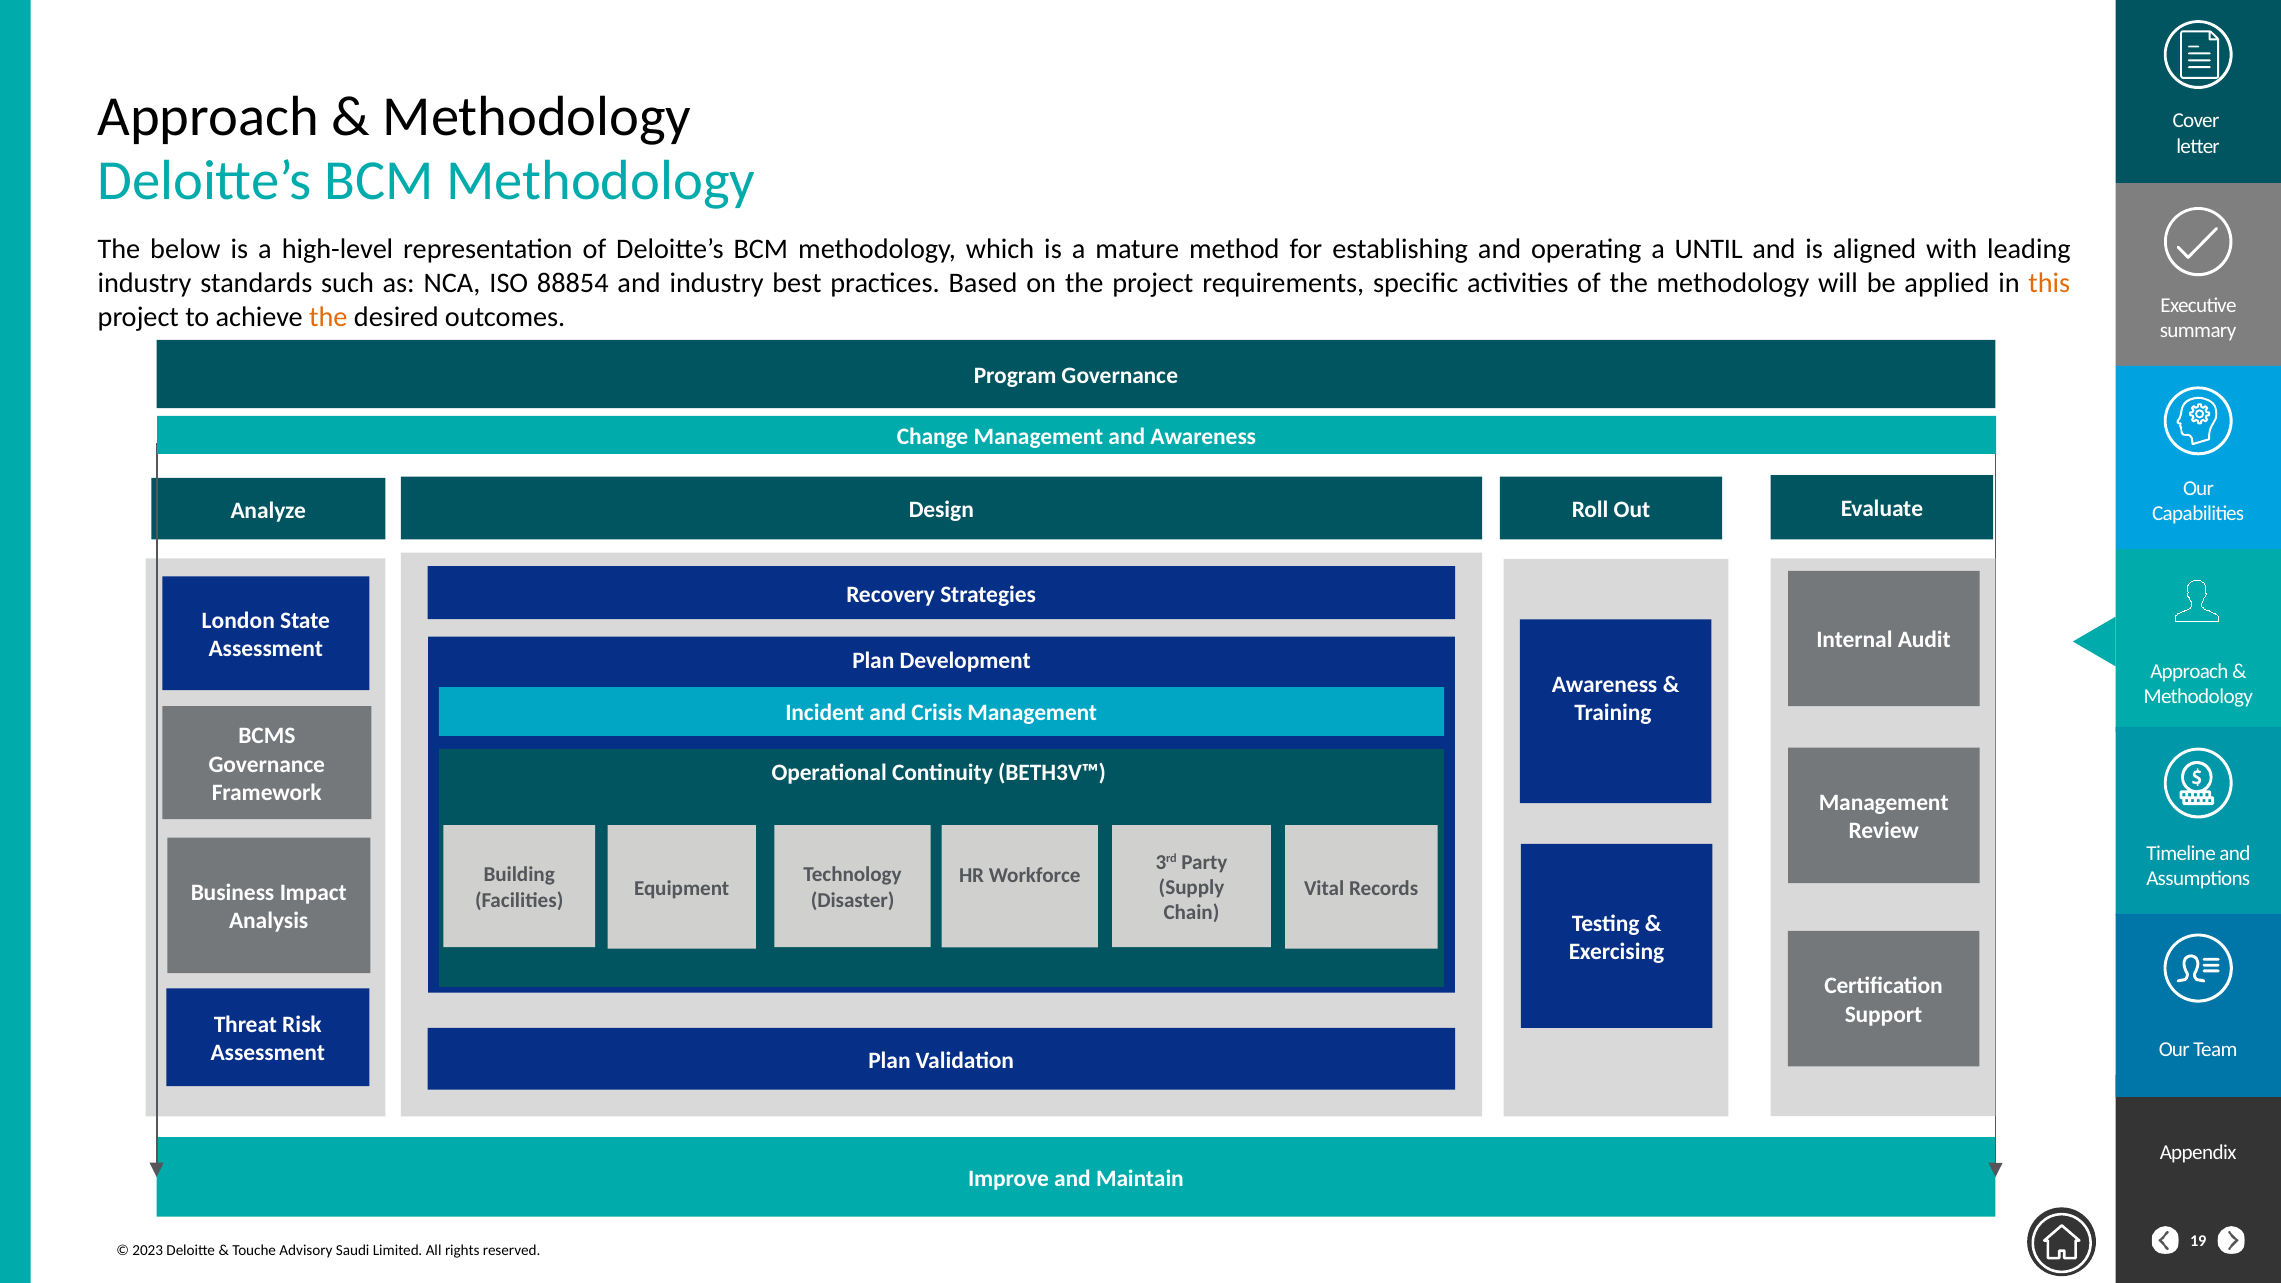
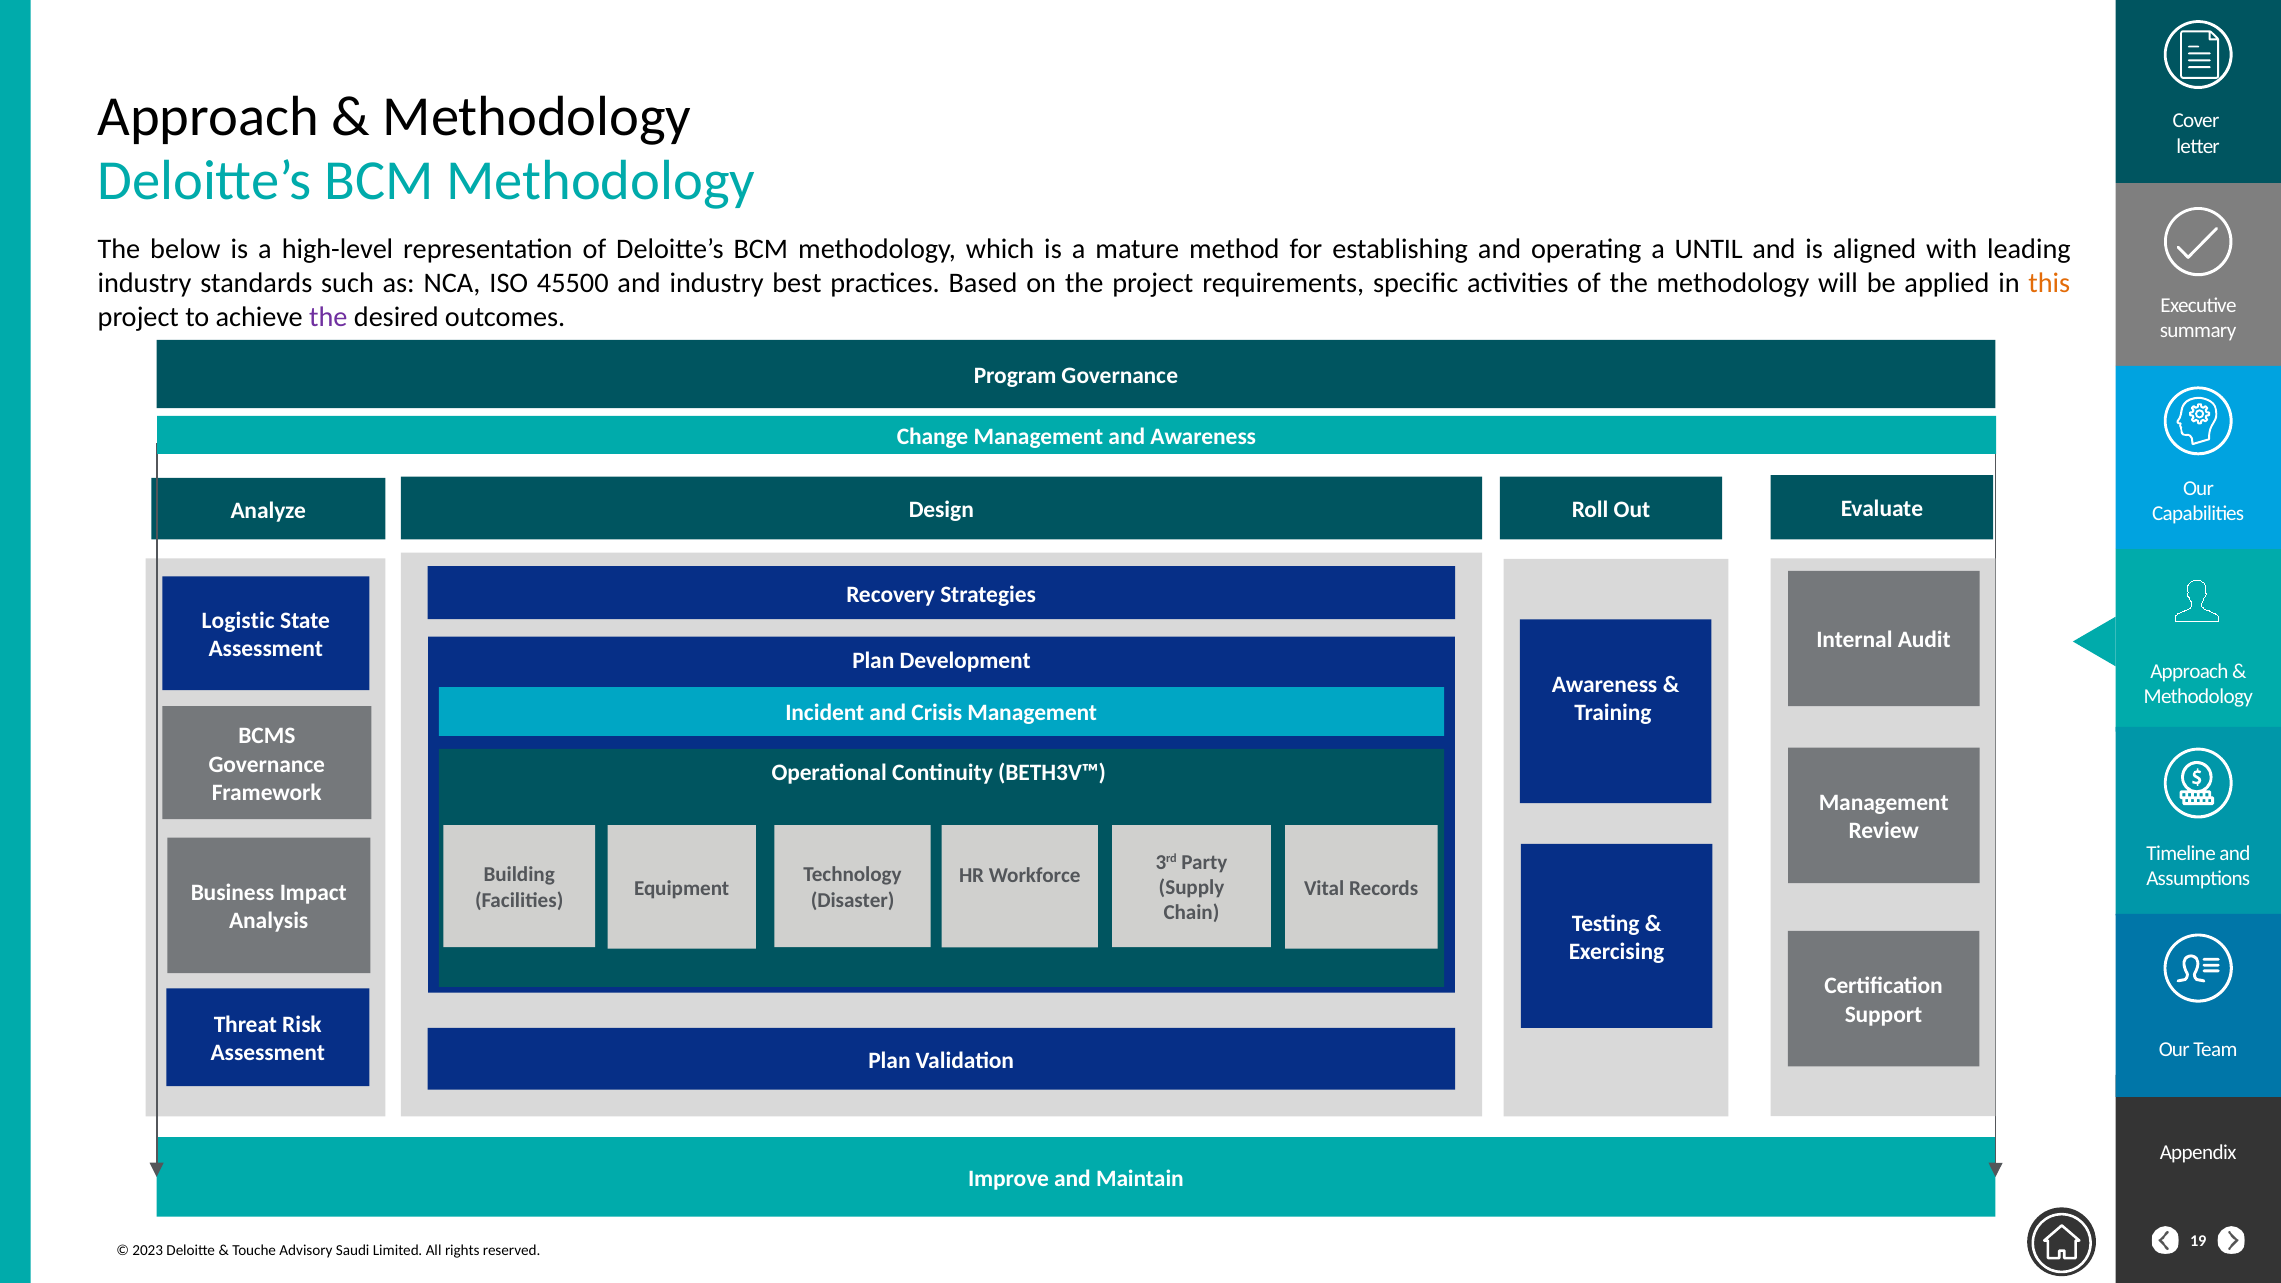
88854: 88854 -> 45500
the at (328, 317) colour: orange -> purple
London: London -> Logistic
